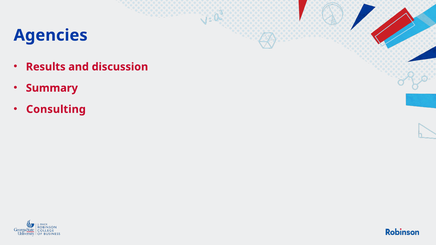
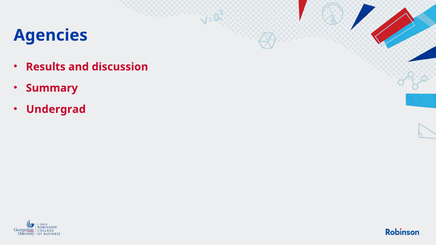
Consulting: Consulting -> Undergrad
